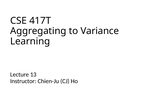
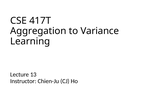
Aggregating: Aggregating -> Aggregation
